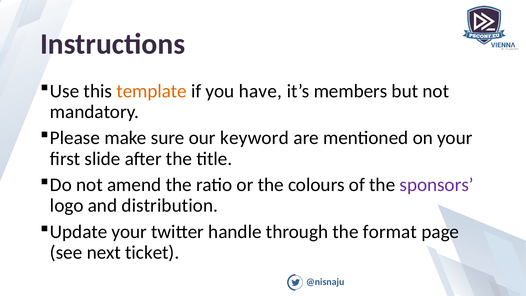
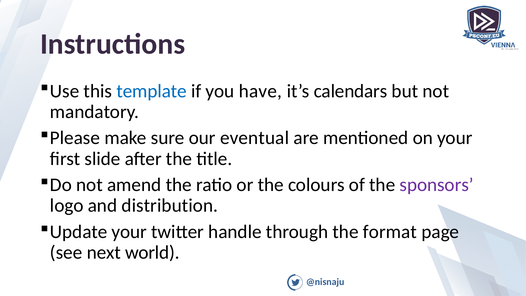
template colour: orange -> blue
members: members -> calendars
keyword: keyword -> eventual
ticket: ticket -> world
